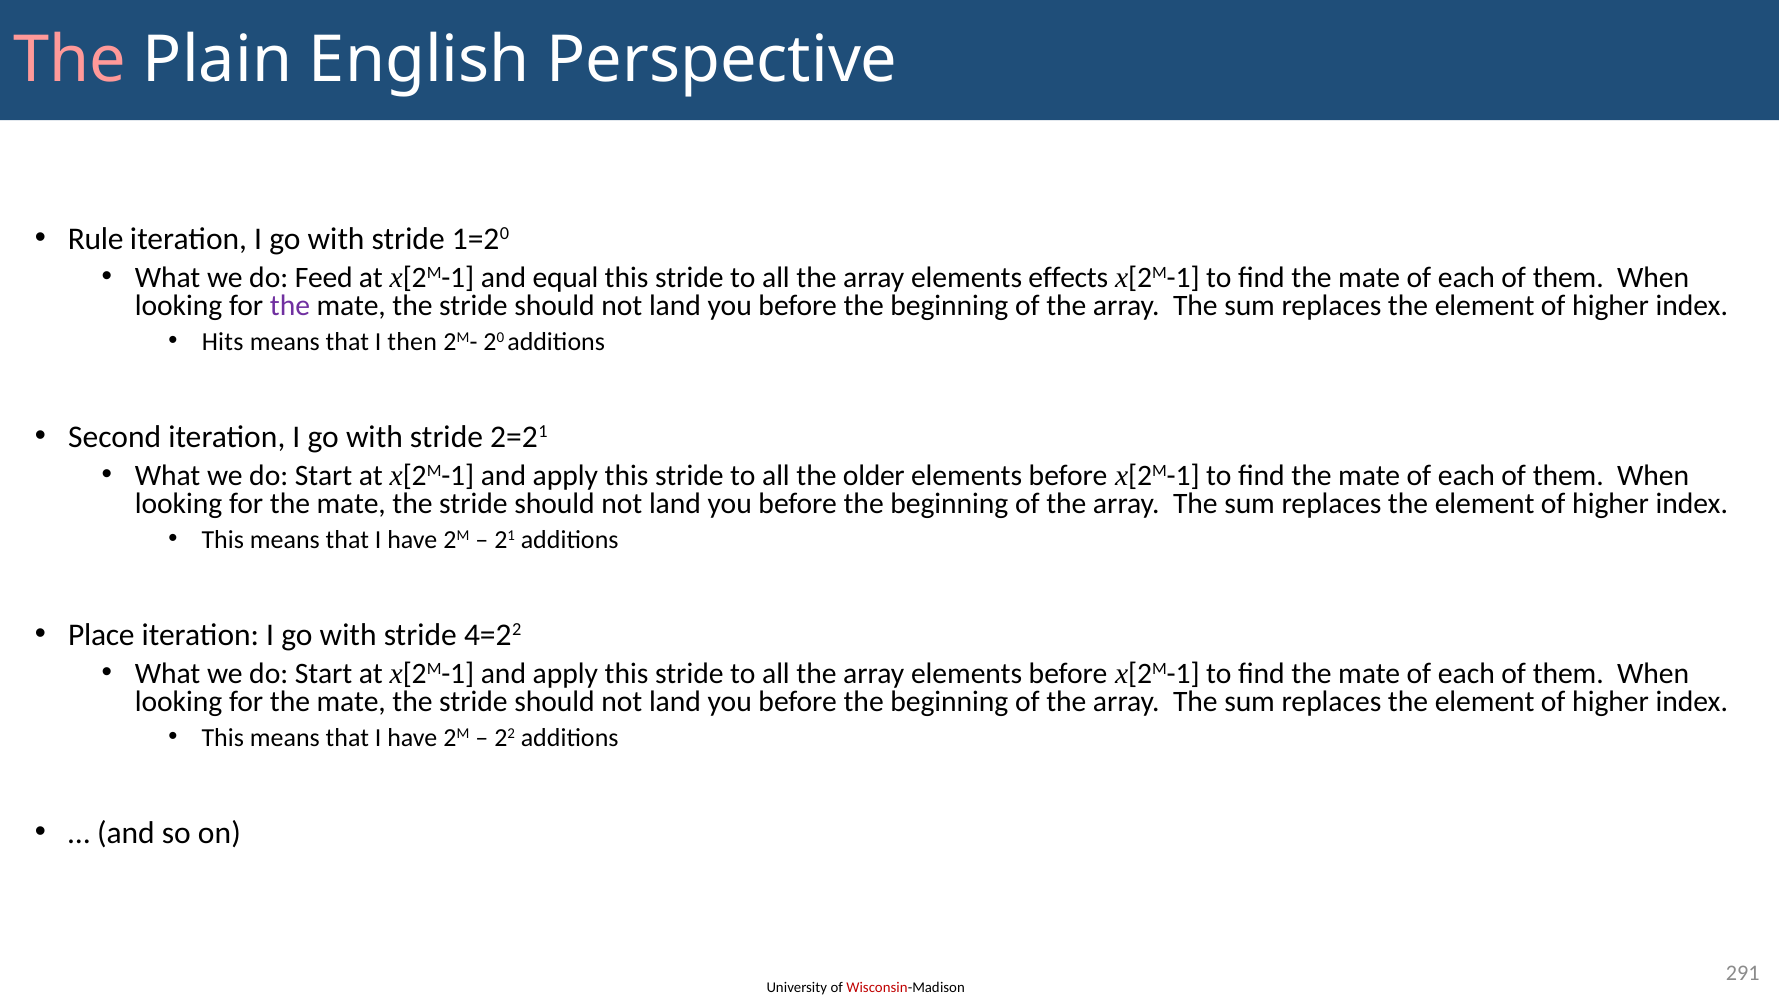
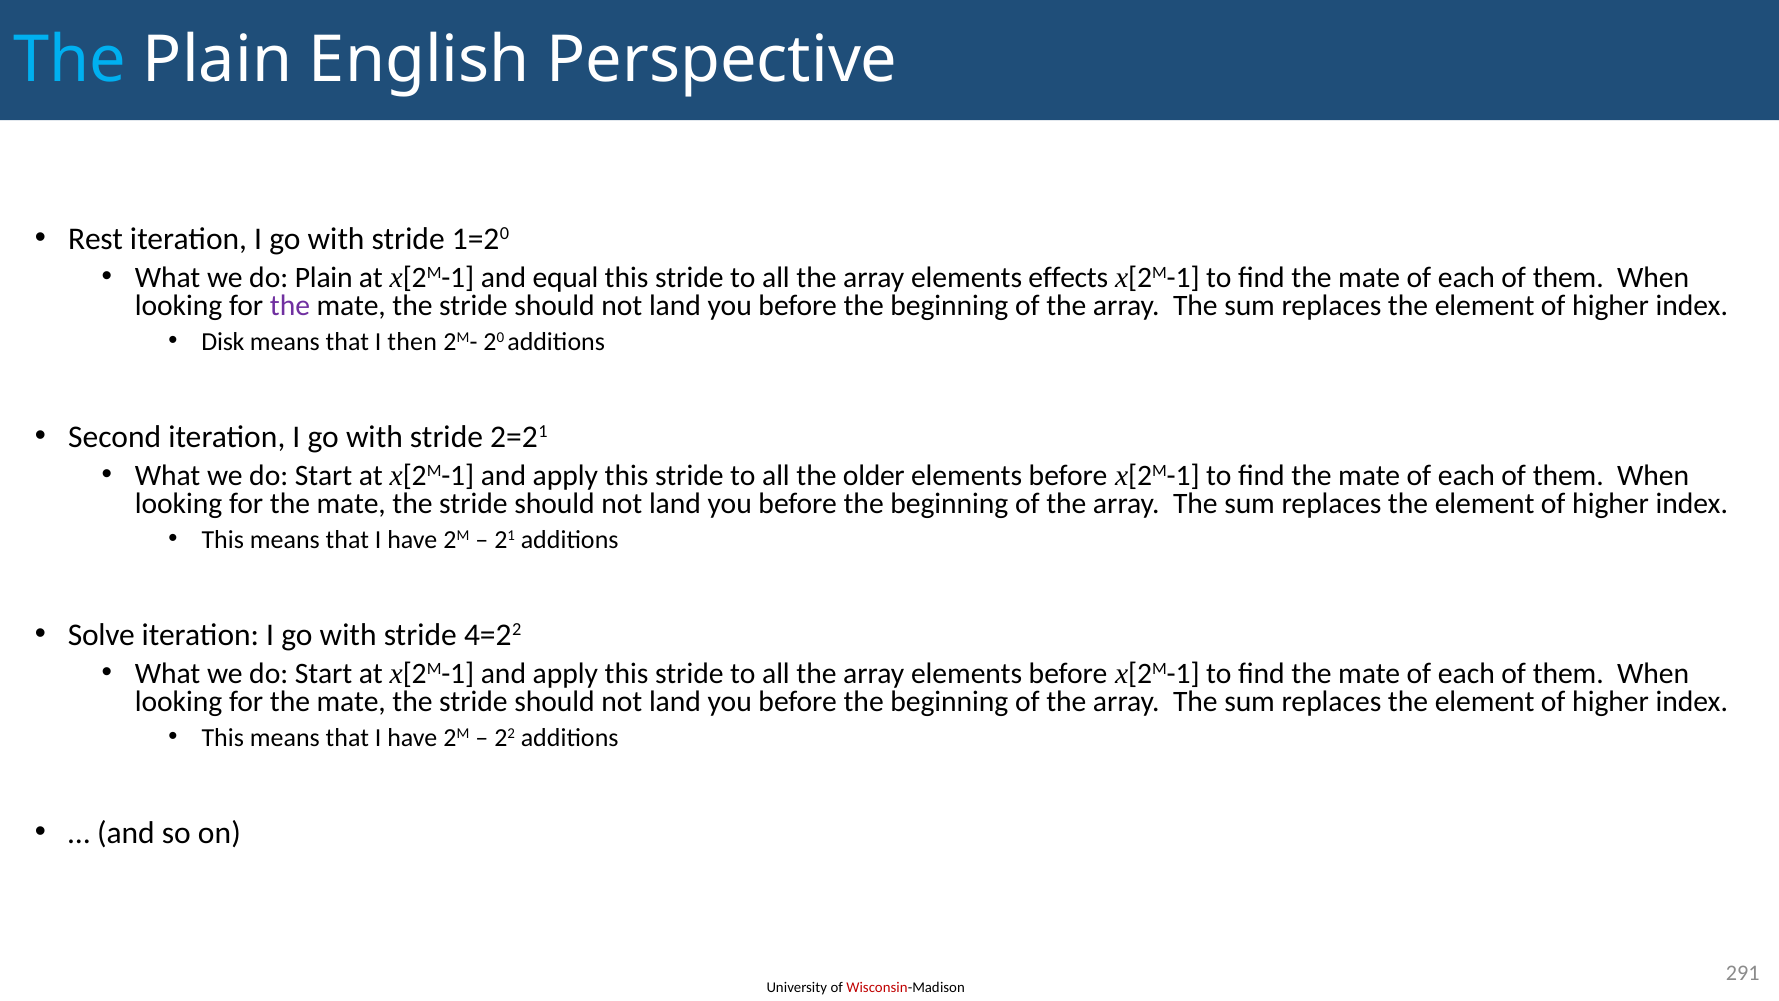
The at (70, 60) colour: pink -> light blue
Rule: Rule -> Rest
do Feed: Feed -> Plain
Hits: Hits -> Disk
Place: Place -> Solve
